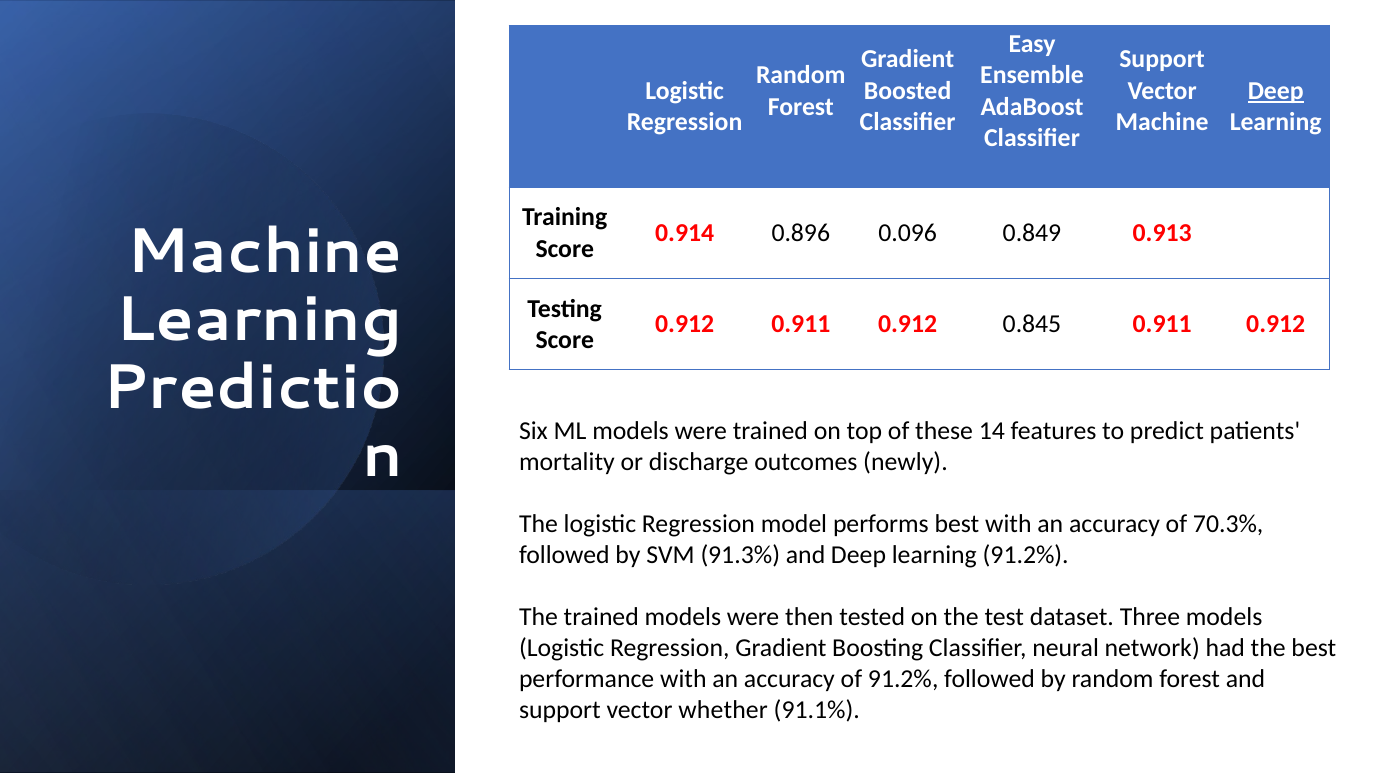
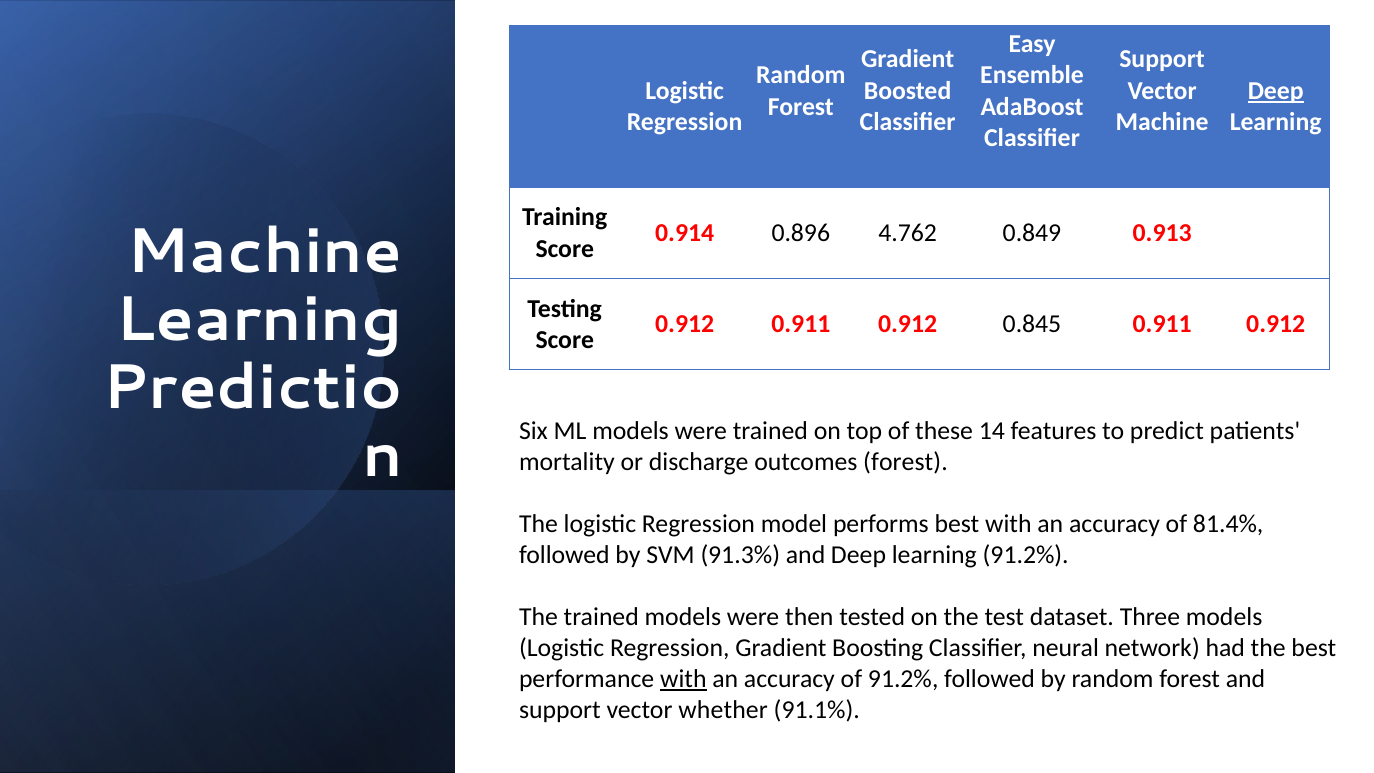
0.096: 0.096 -> 4.762
outcomes newly: newly -> forest
70.3%: 70.3% -> 81.4%
with at (683, 679) underline: none -> present
